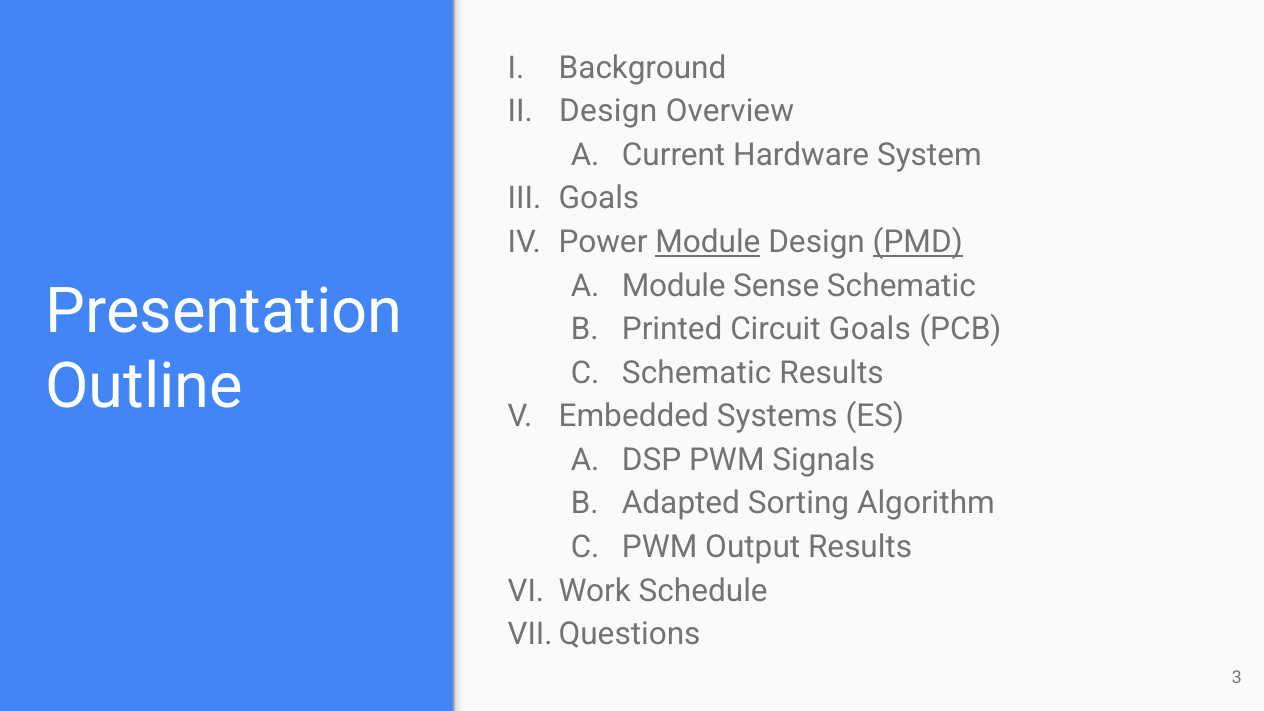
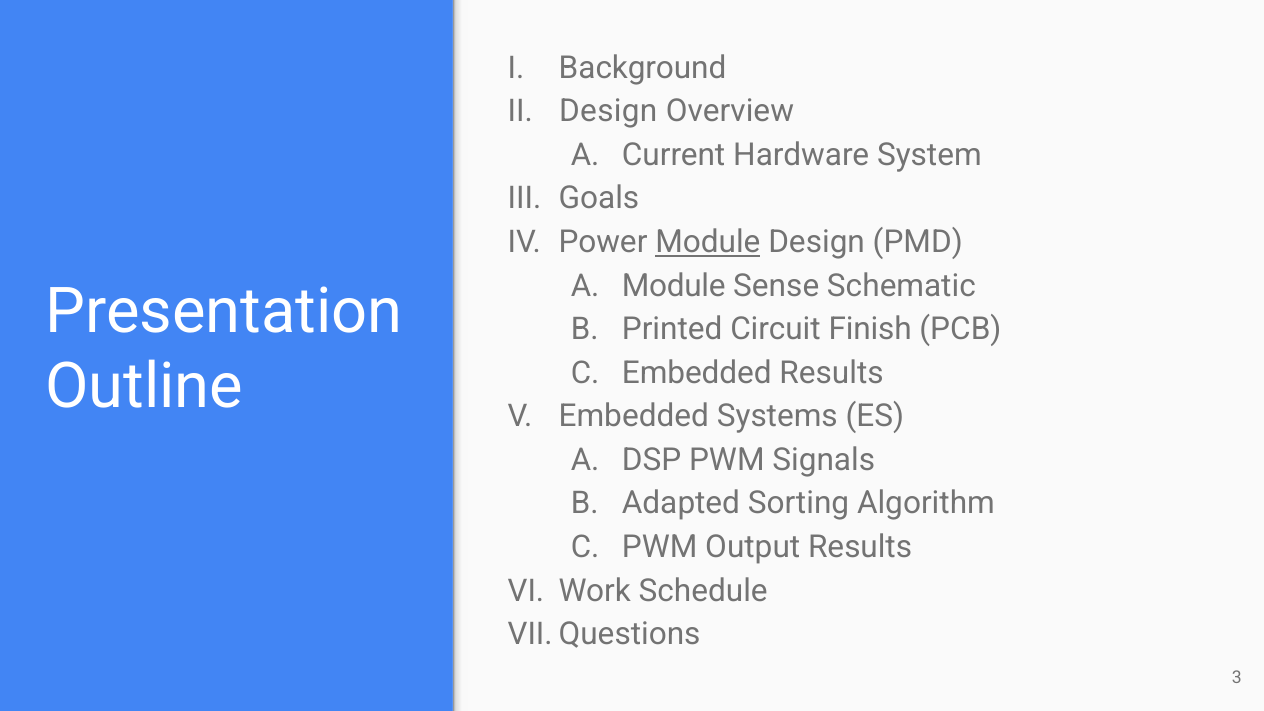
PMD underline: present -> none
Circuit Goals: Goals -> Finish
Schematic at (697, 373): Schematic -> Embedded
